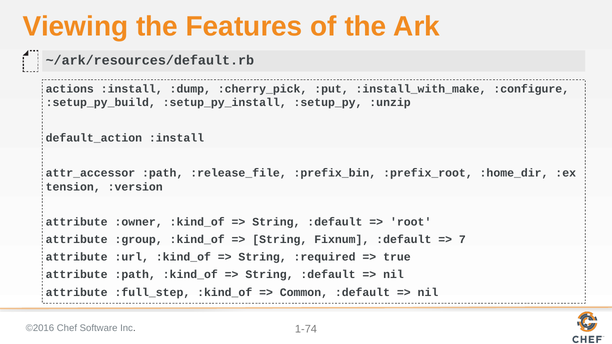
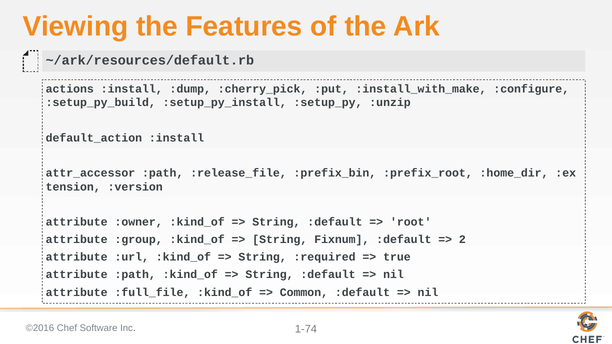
7: 7 -> 2
:full_step: :full_step -> :full_file
